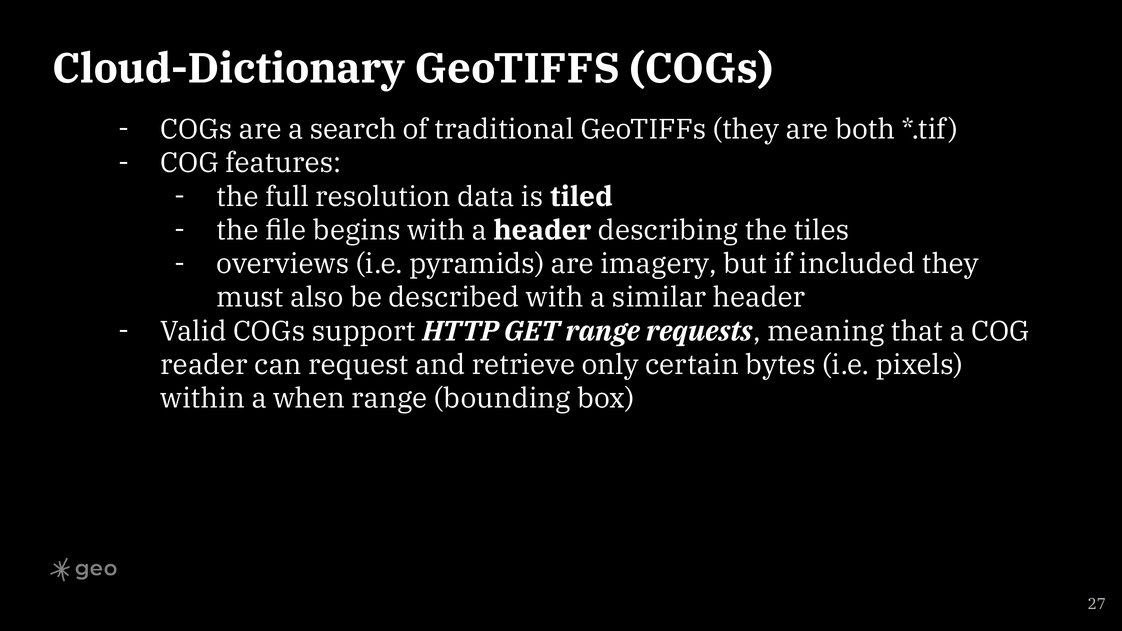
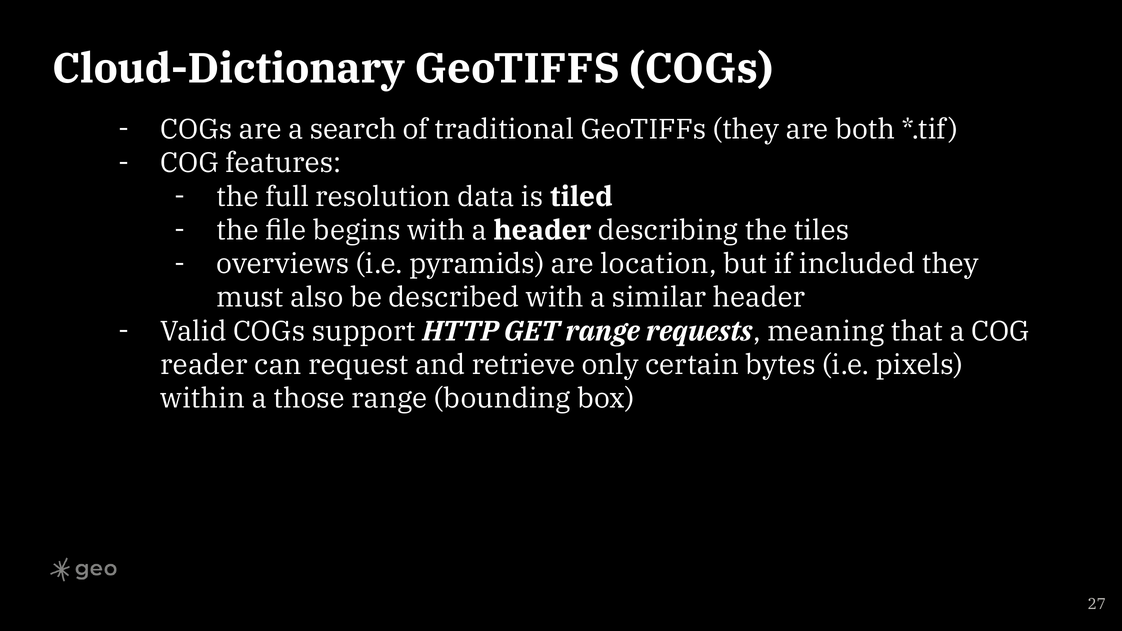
imagery: imagery -> location
when: when -> those
